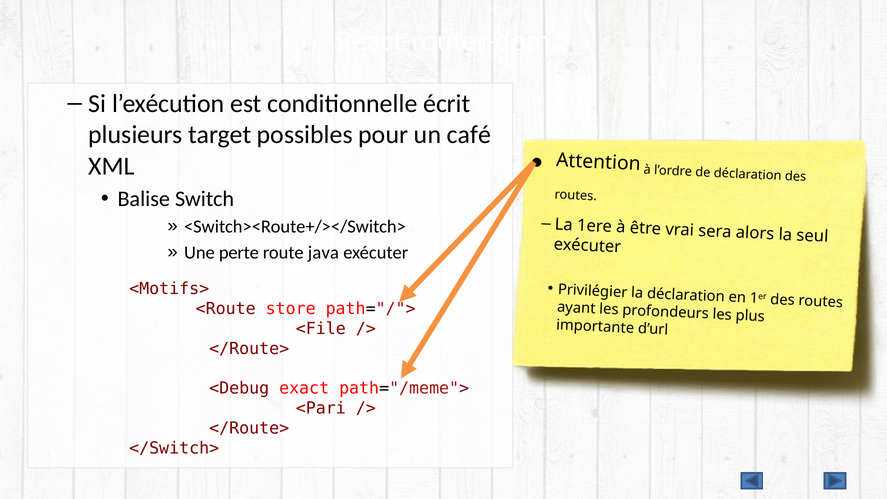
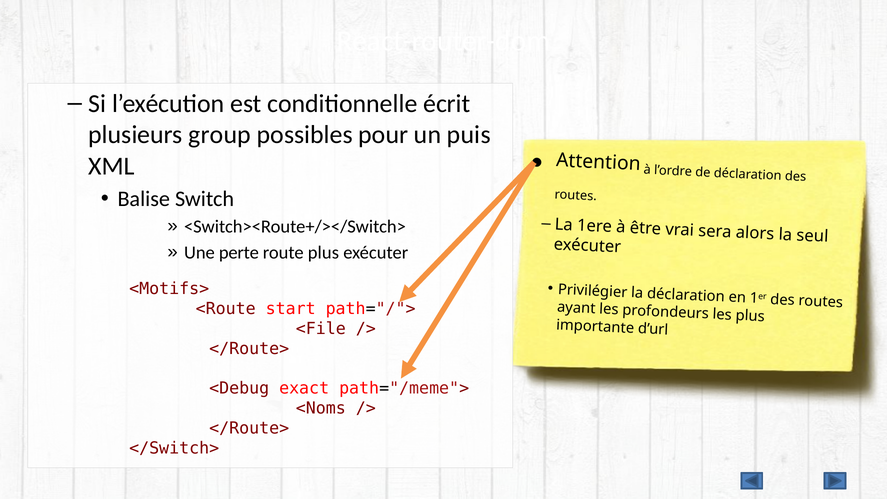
target: target -> group
café: café -> puis
route java: java -> plus
store: store -> start
<Pari: <Pari -> <Noms
